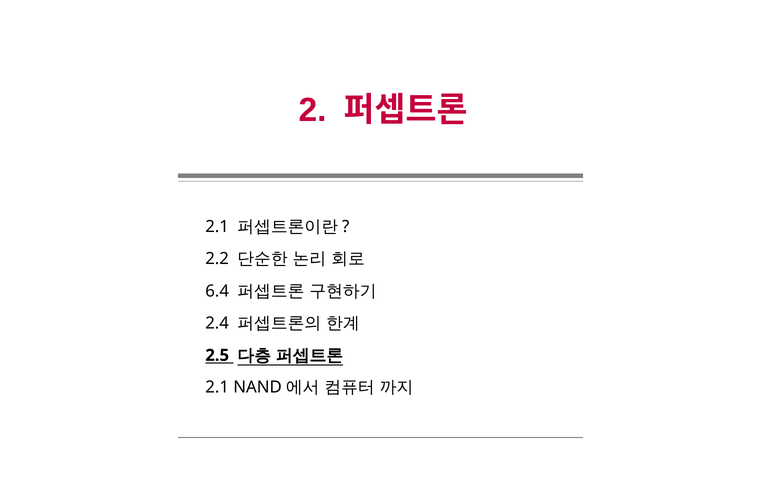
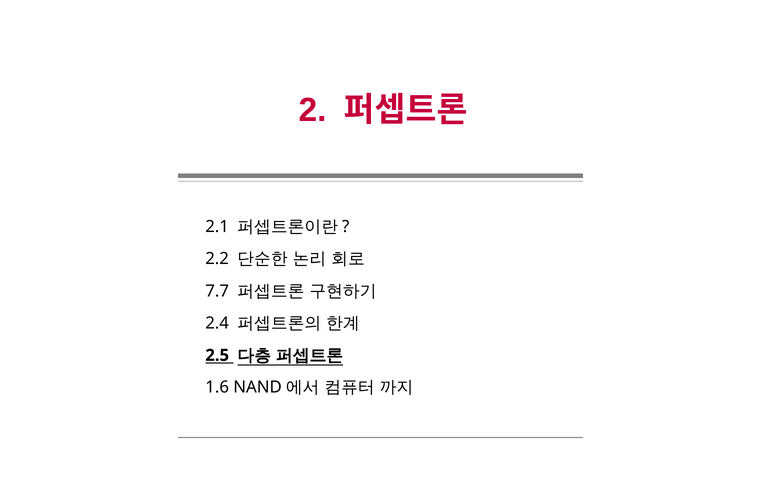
6.4: 6.4 -> 7.7
2.1 at (217, 387): 2.1 -> 1.6
